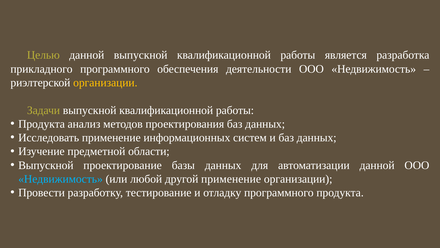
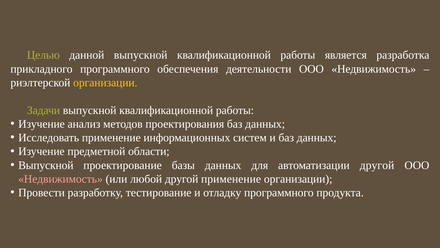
Продукта at (42, 124): Продукта -> Изучение
автоматизации данной: данной -> другой
Недвижимость at (60, 179) colour: light blue -> pink
